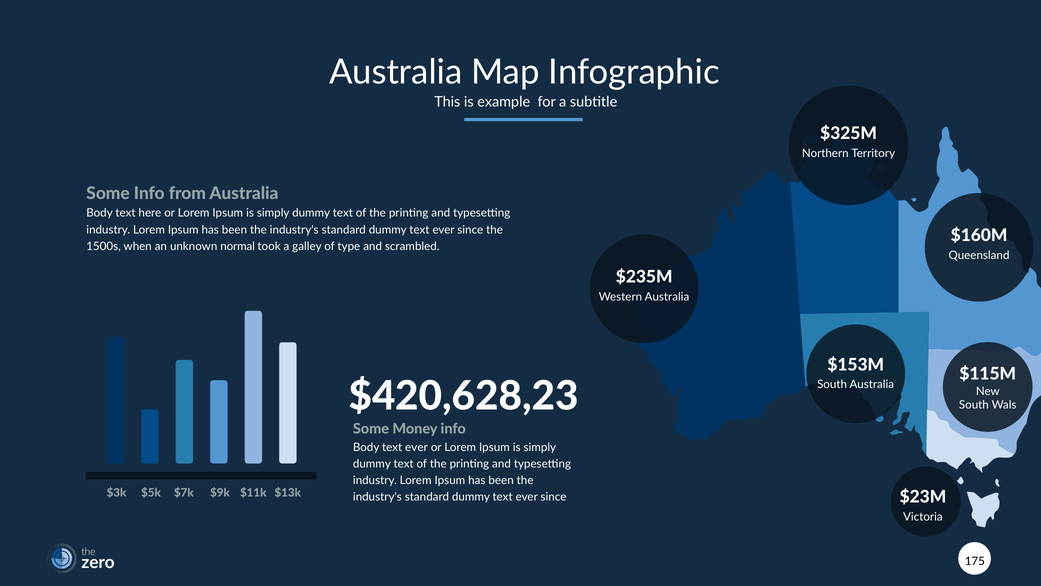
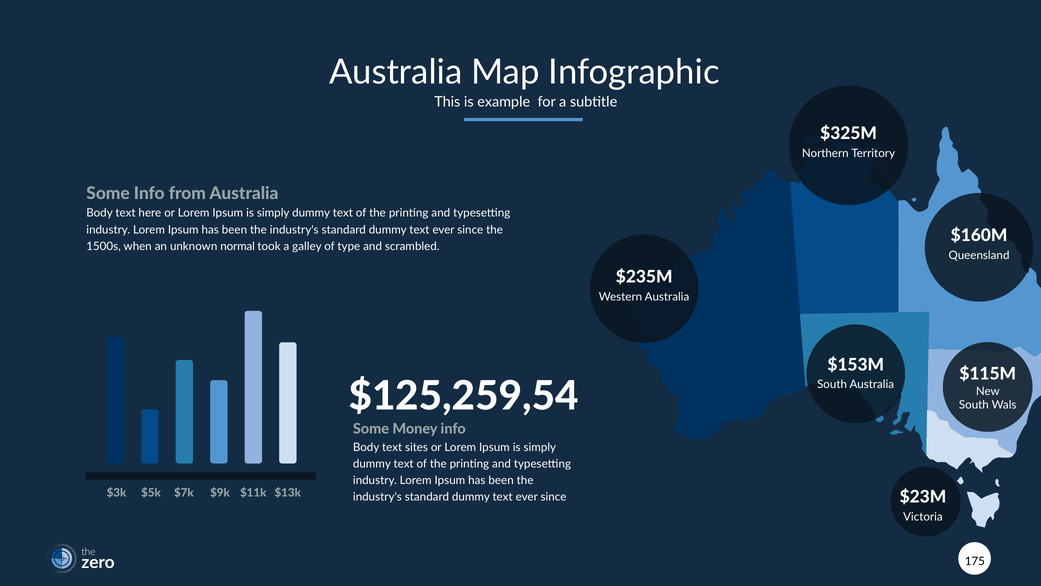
$420,628,23: $420,628,23 -> $125,259,54
Body text ever: ever -> sites
